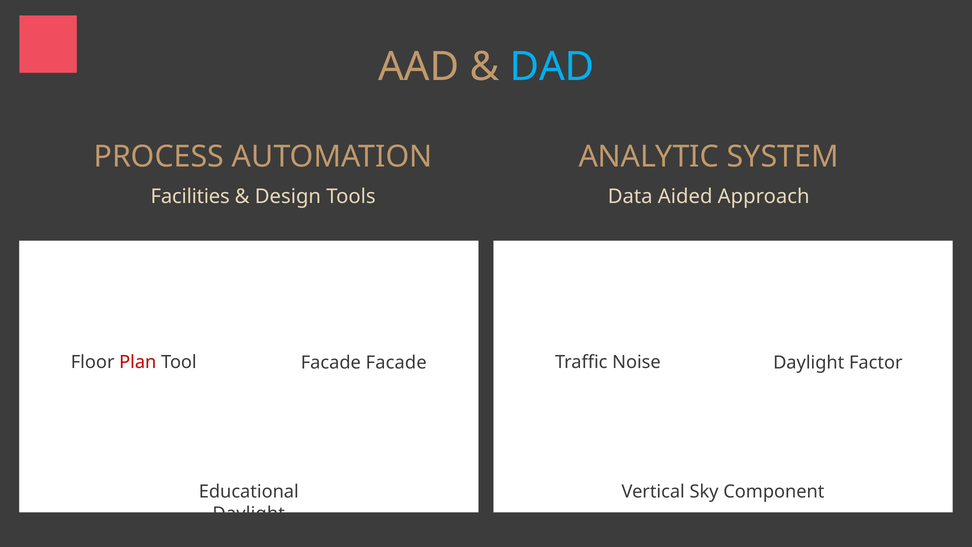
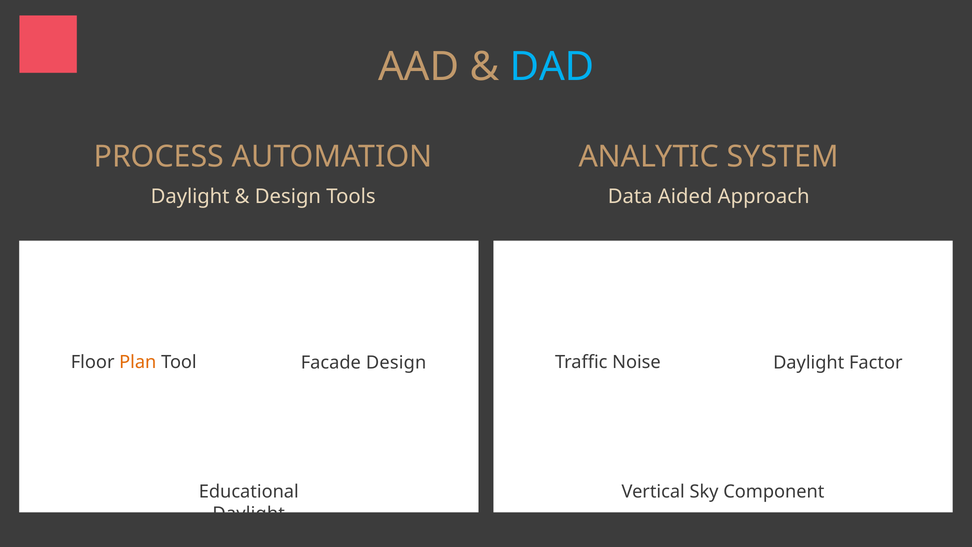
Facilities at (190, 196): Facilities -> Daylight
Plan colour: red -> orange
Facade Facade: Facade -> Design
